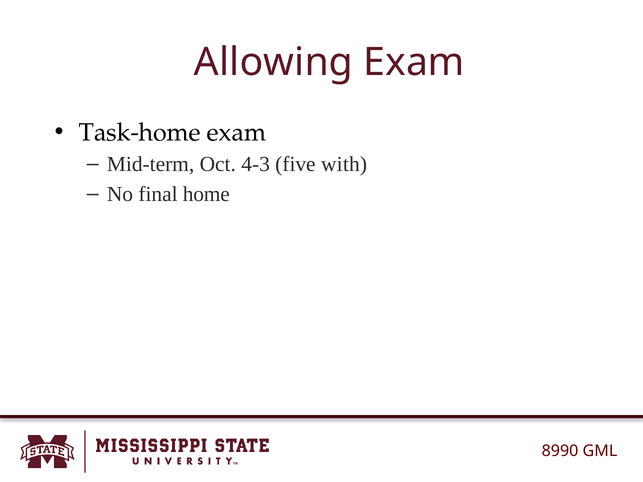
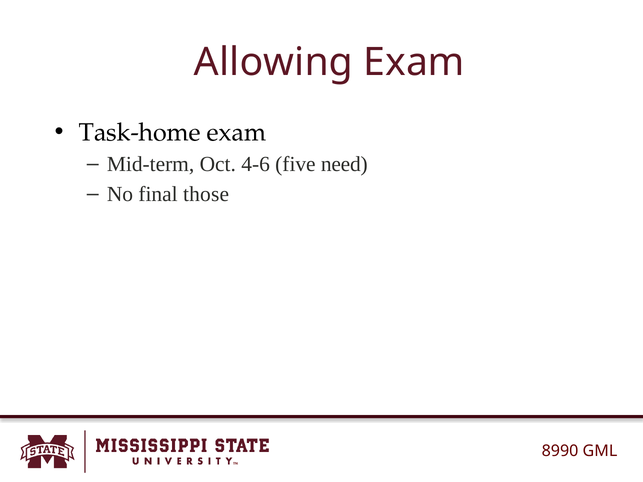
4-3: 4-3 -> 4-6
with: with -> need
home: home -> those
